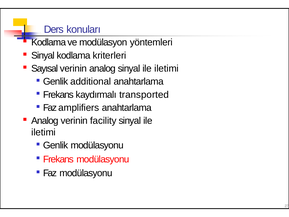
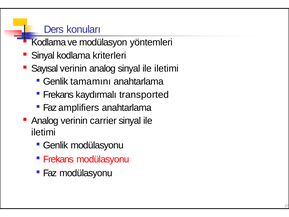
additional: additional -> tamamını
facility: facility -> carrier
